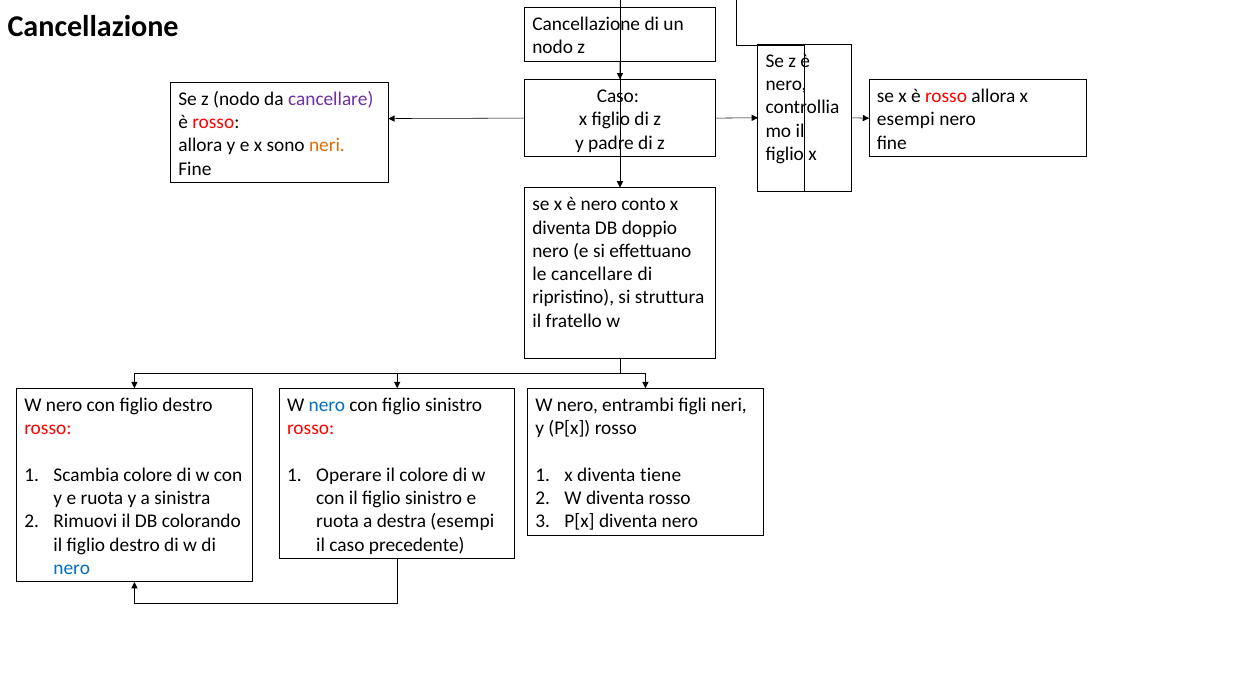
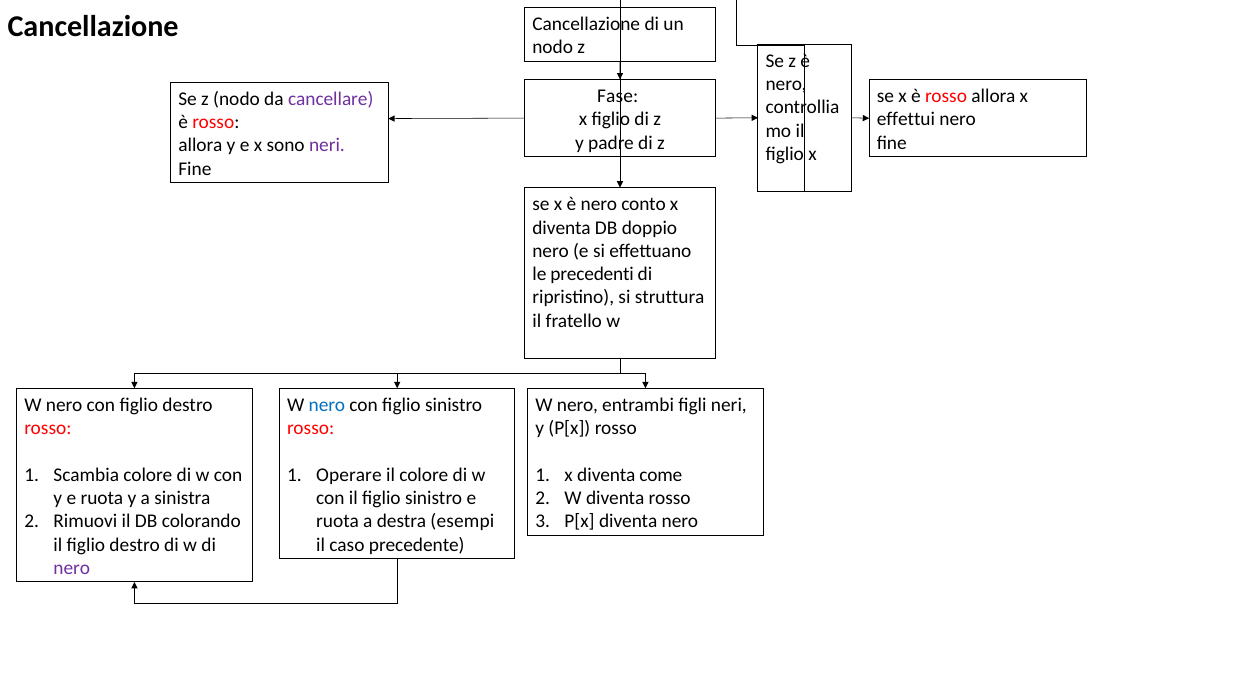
Caso at (618, 96): Caso -> Fase
esempi at (906, 119): esempi -> effettui
neri at (327, 145) colour: orange -> purple
le cancellare: cancellare -> precedenti
tiene: tiene -> come
nero at (72, 567) colour: blue -> purple
